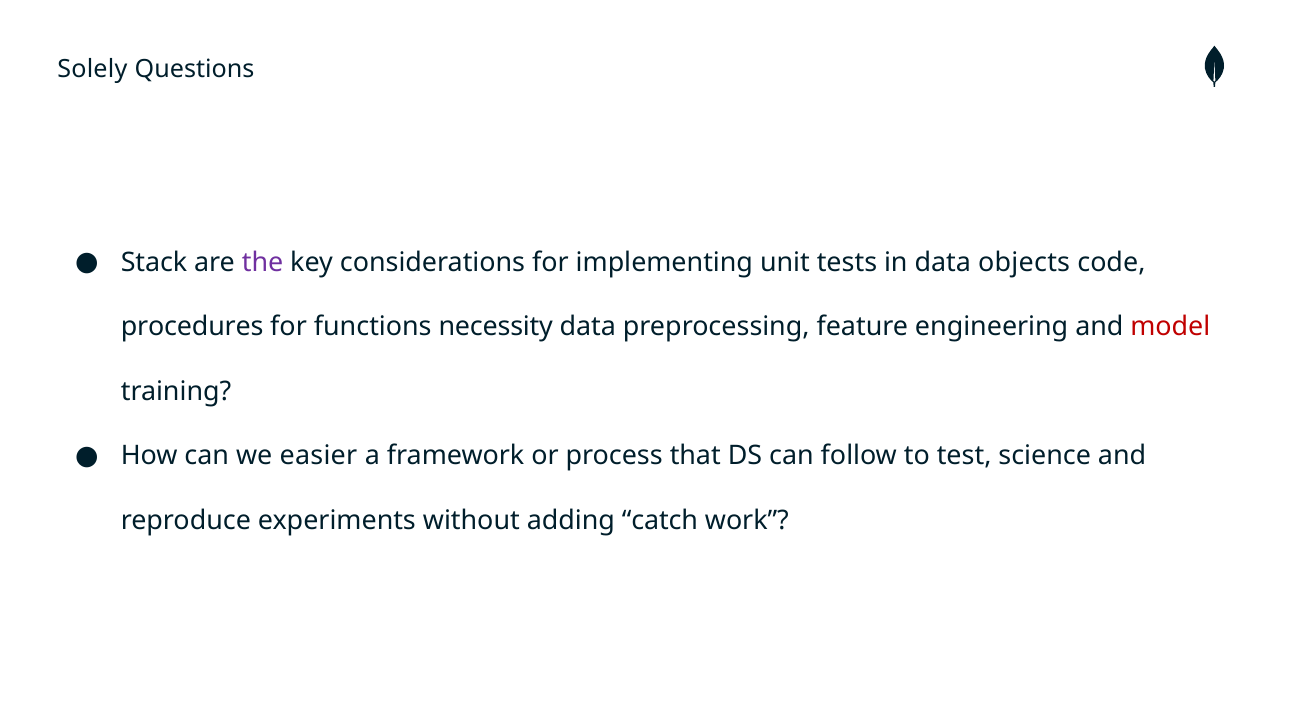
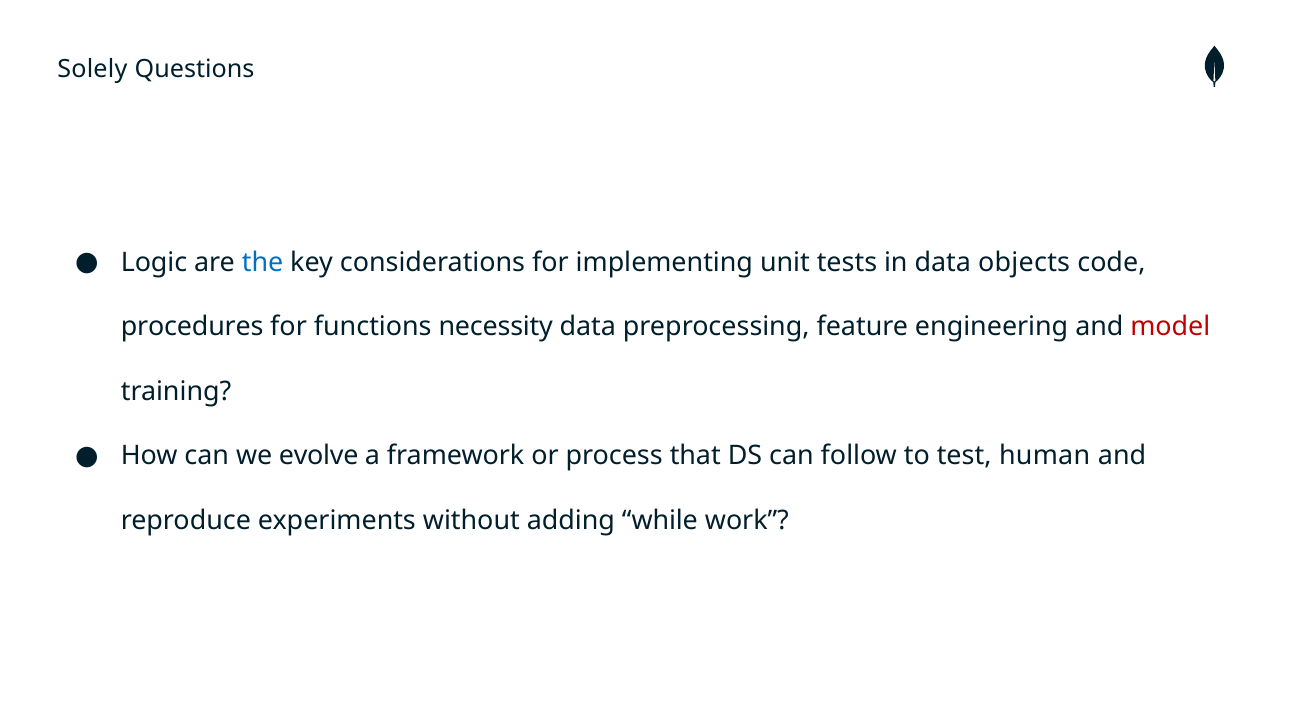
Stack: Stack -> Logic
the colour: purple -> blue
easier: easier -> evolve
science: science -> human
catch: catch -> while
